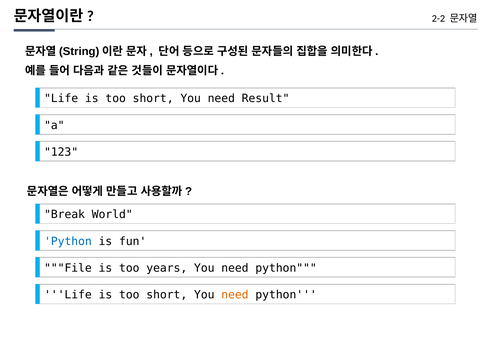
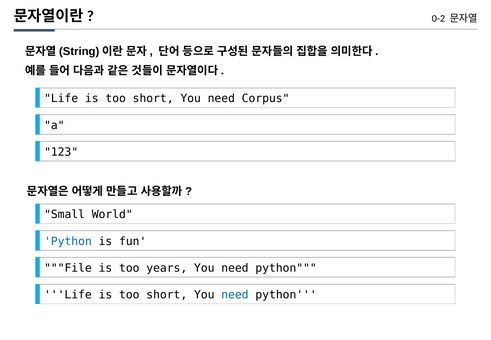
2-2: 2-2 -> 0-2
Result: Result -> Corpus
Break: Break -> Small
need at (235, 295) colour: orange -> blue
